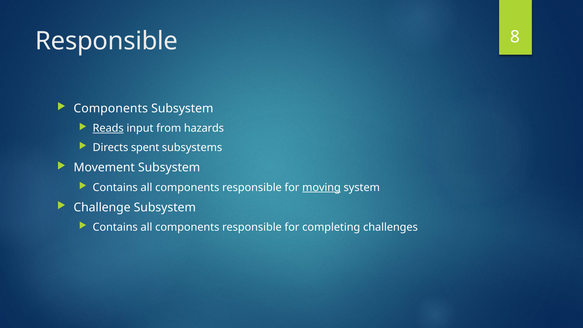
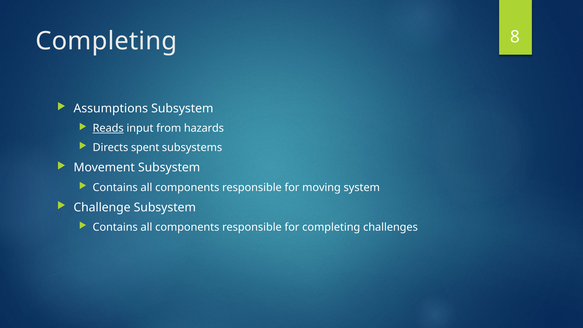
Responsible at (107, 41): Responsible -> Completing
Components at (111, 109): Components -> Assumptions
moving underline: present -> none
